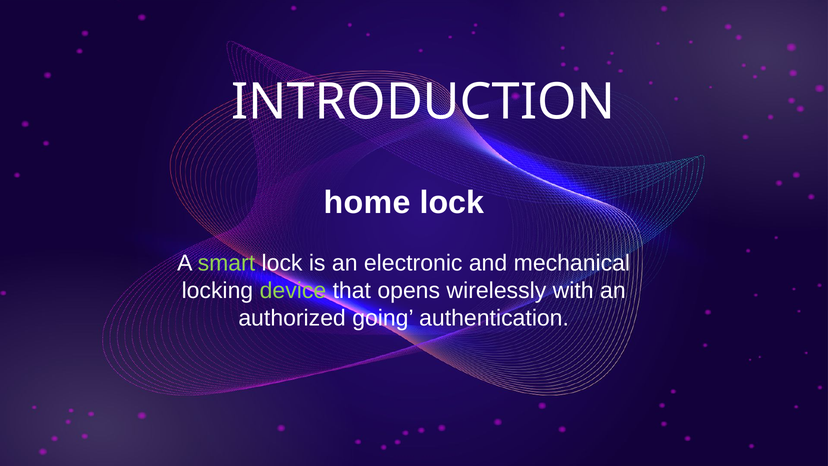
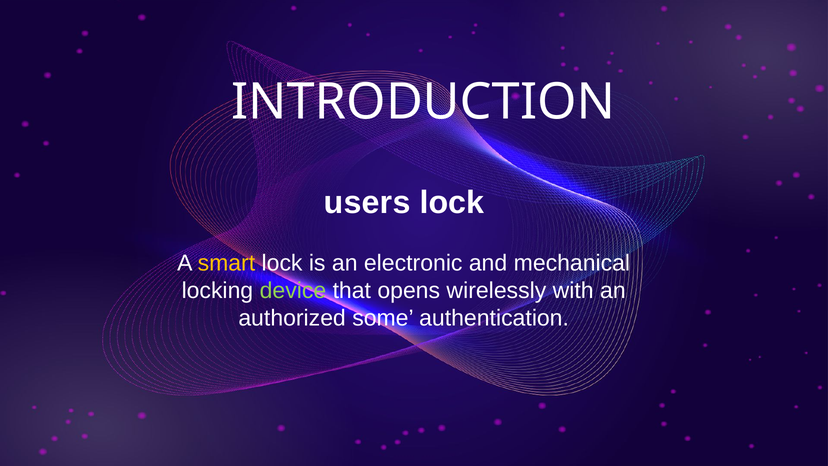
home: home -> users
smart colour: light green -> yellow
going: going -> some
